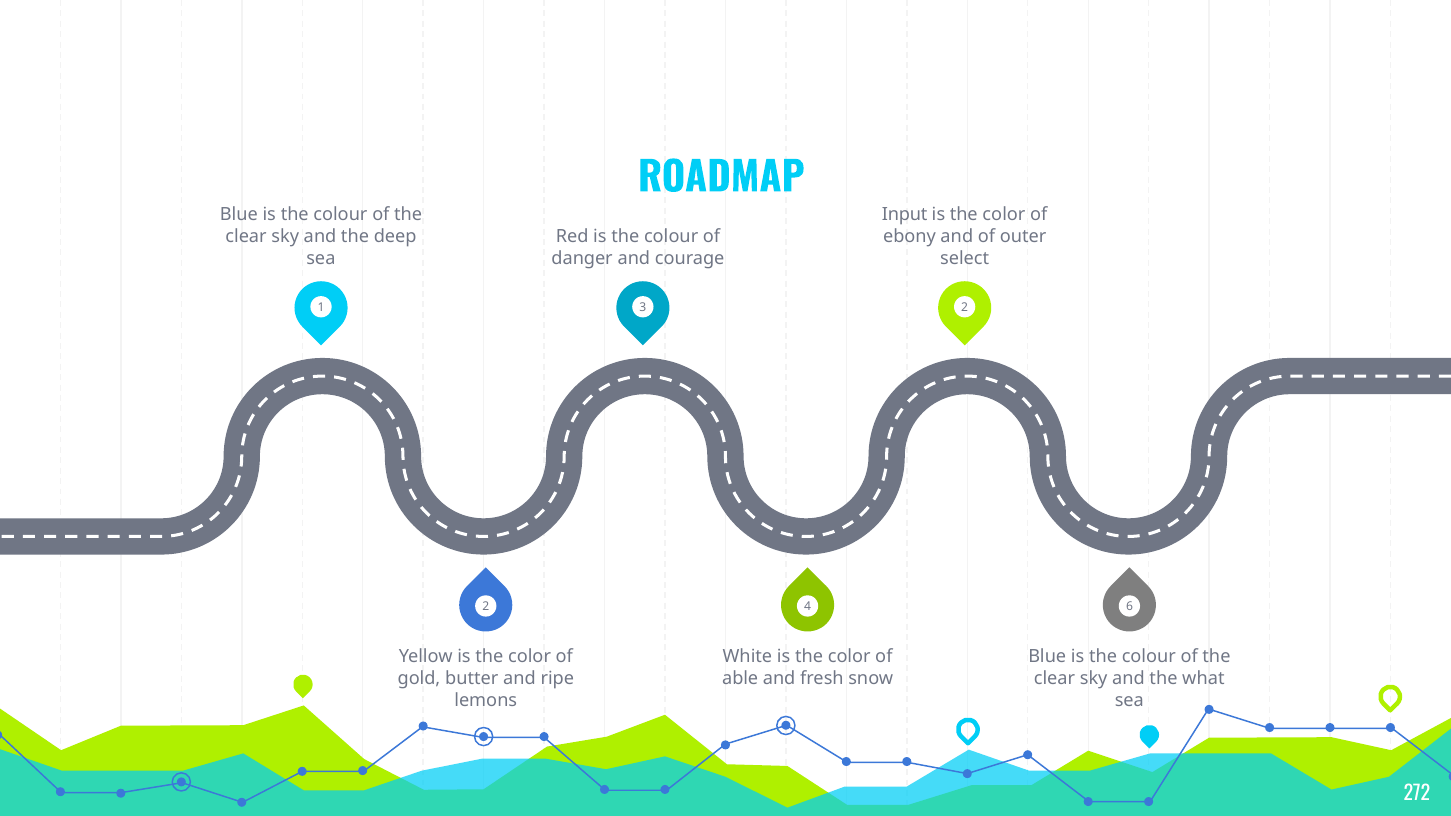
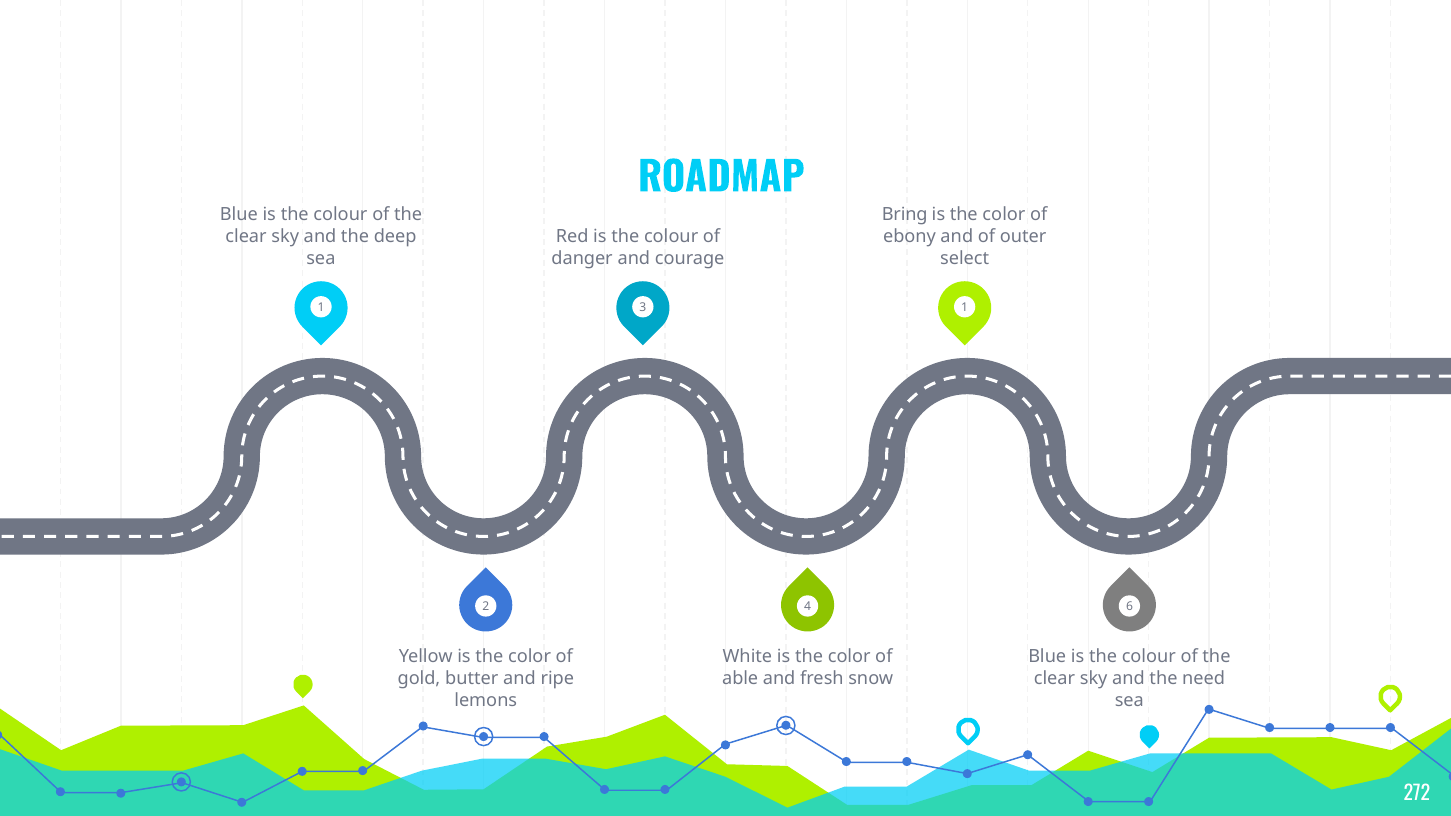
Input: Input -> Bring
3 2: 2 -> 1
what: what -> need
